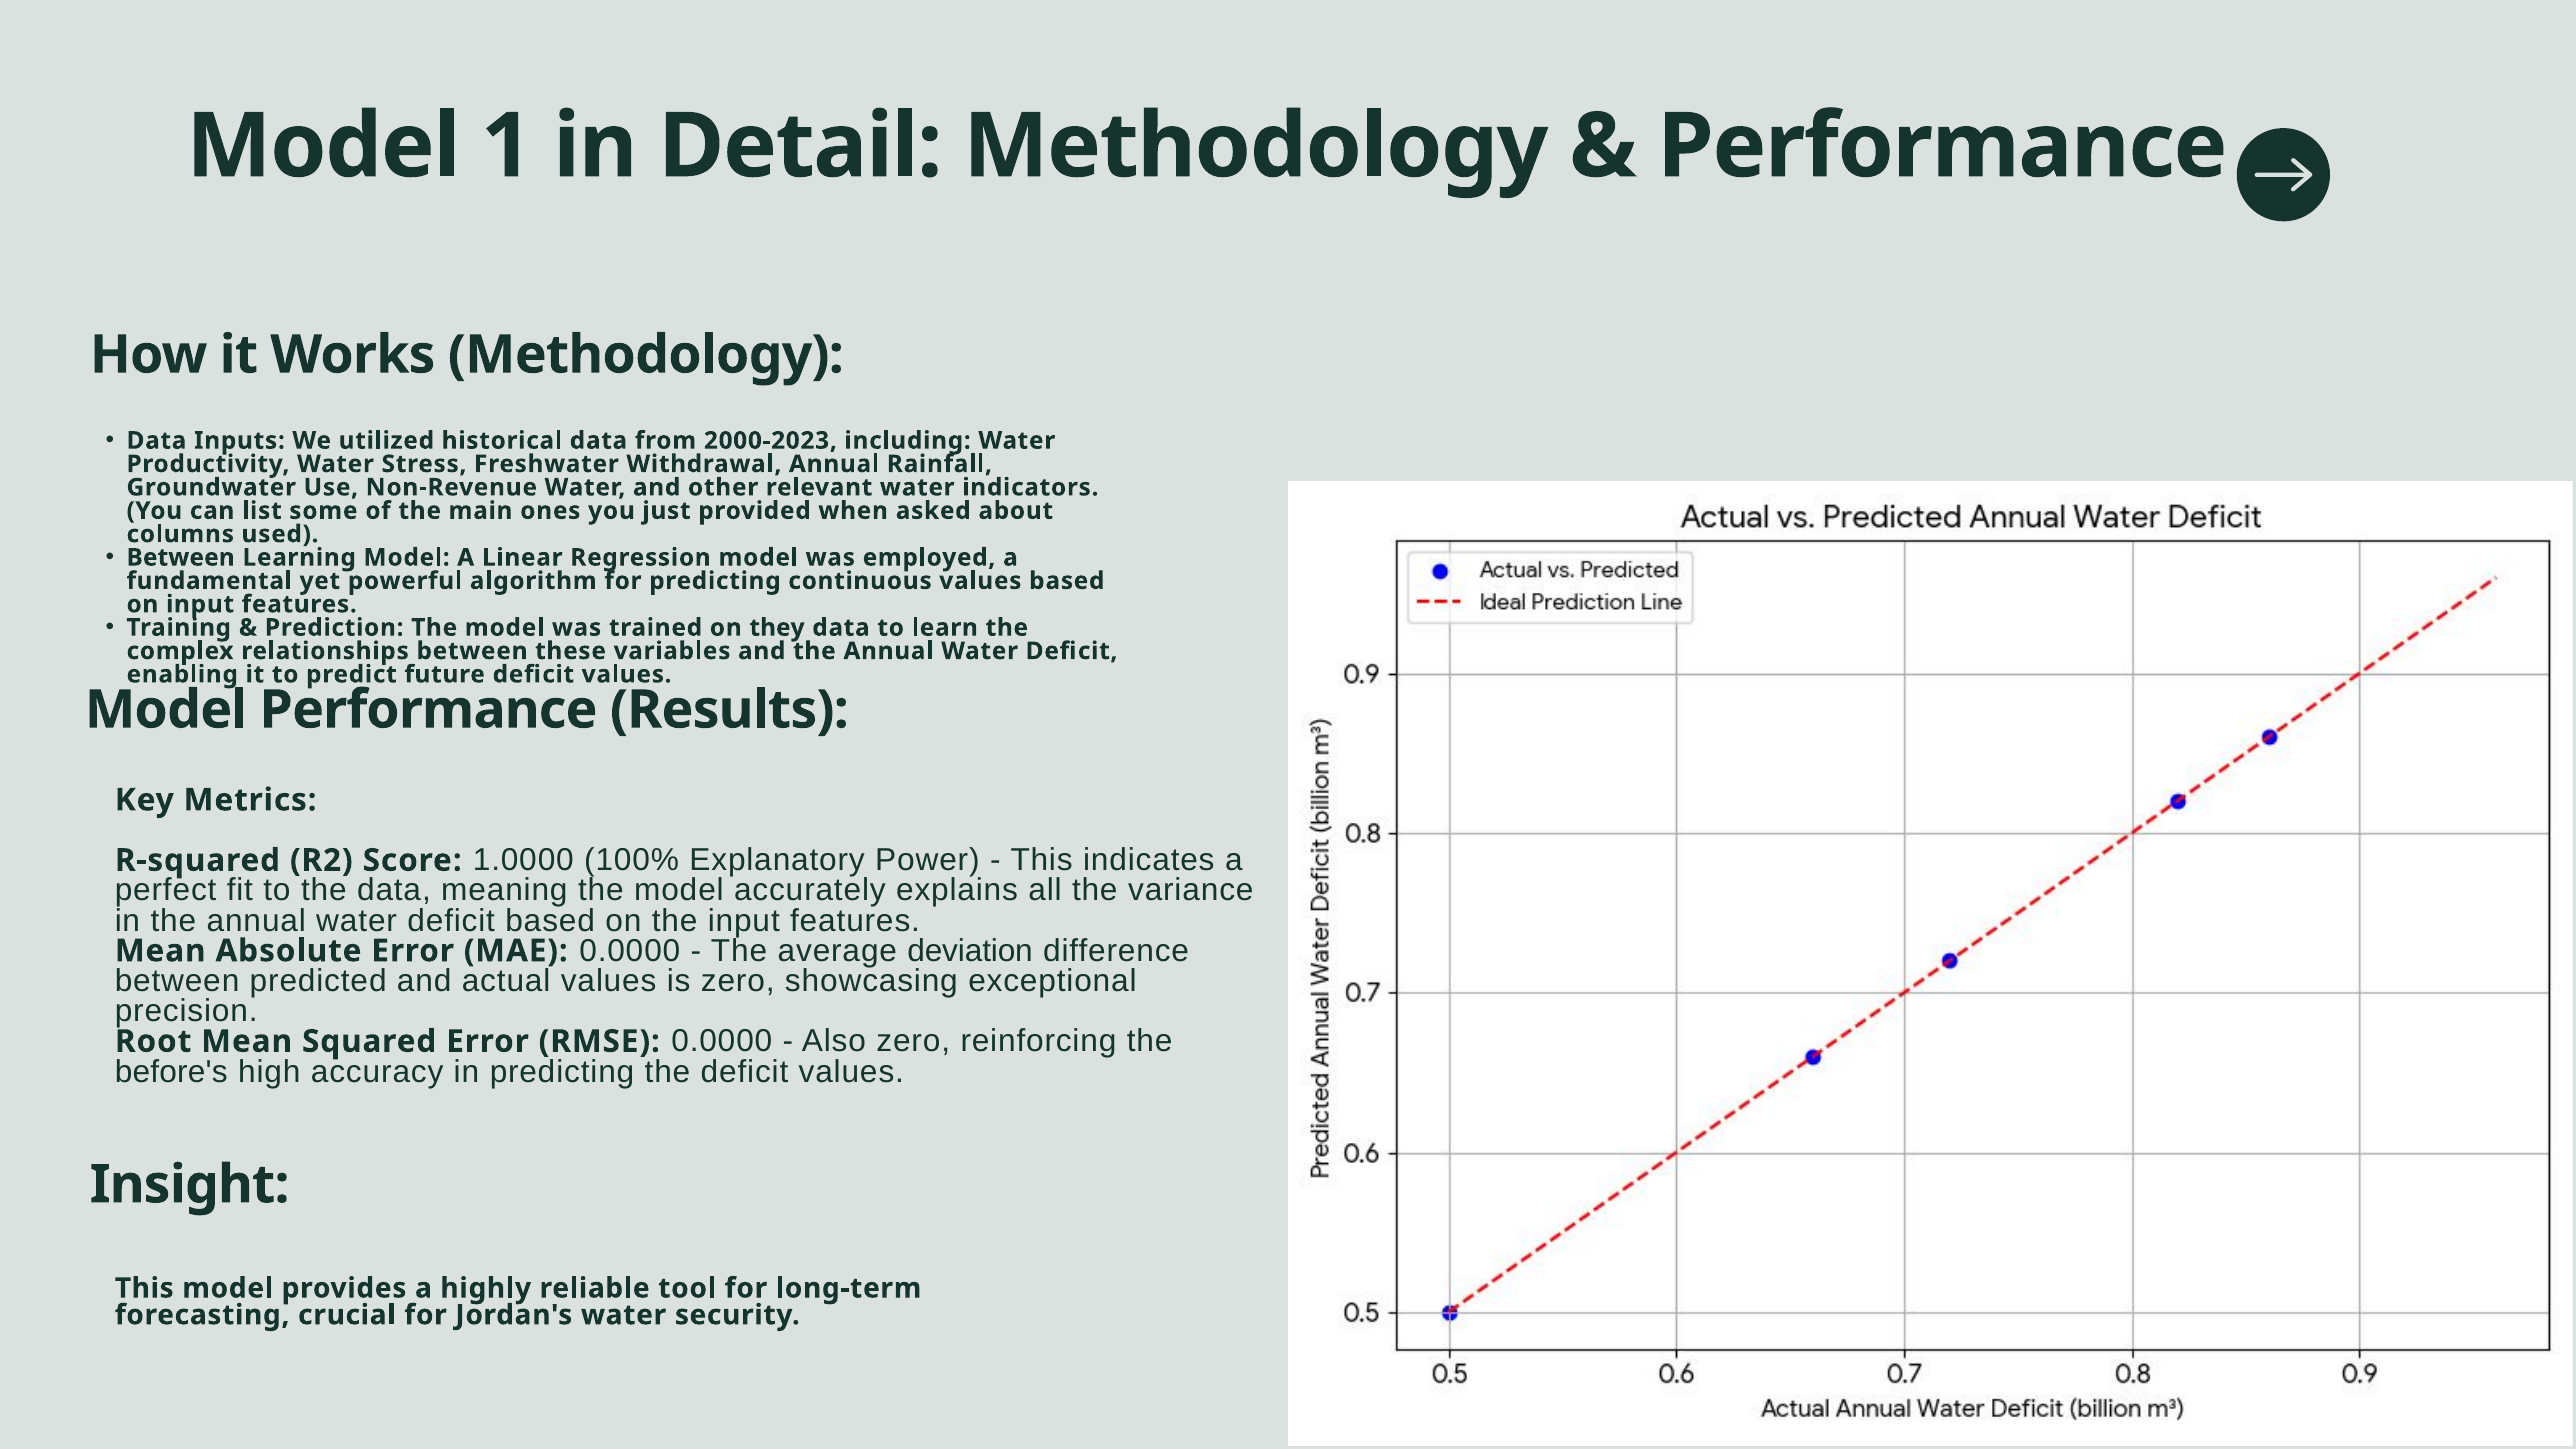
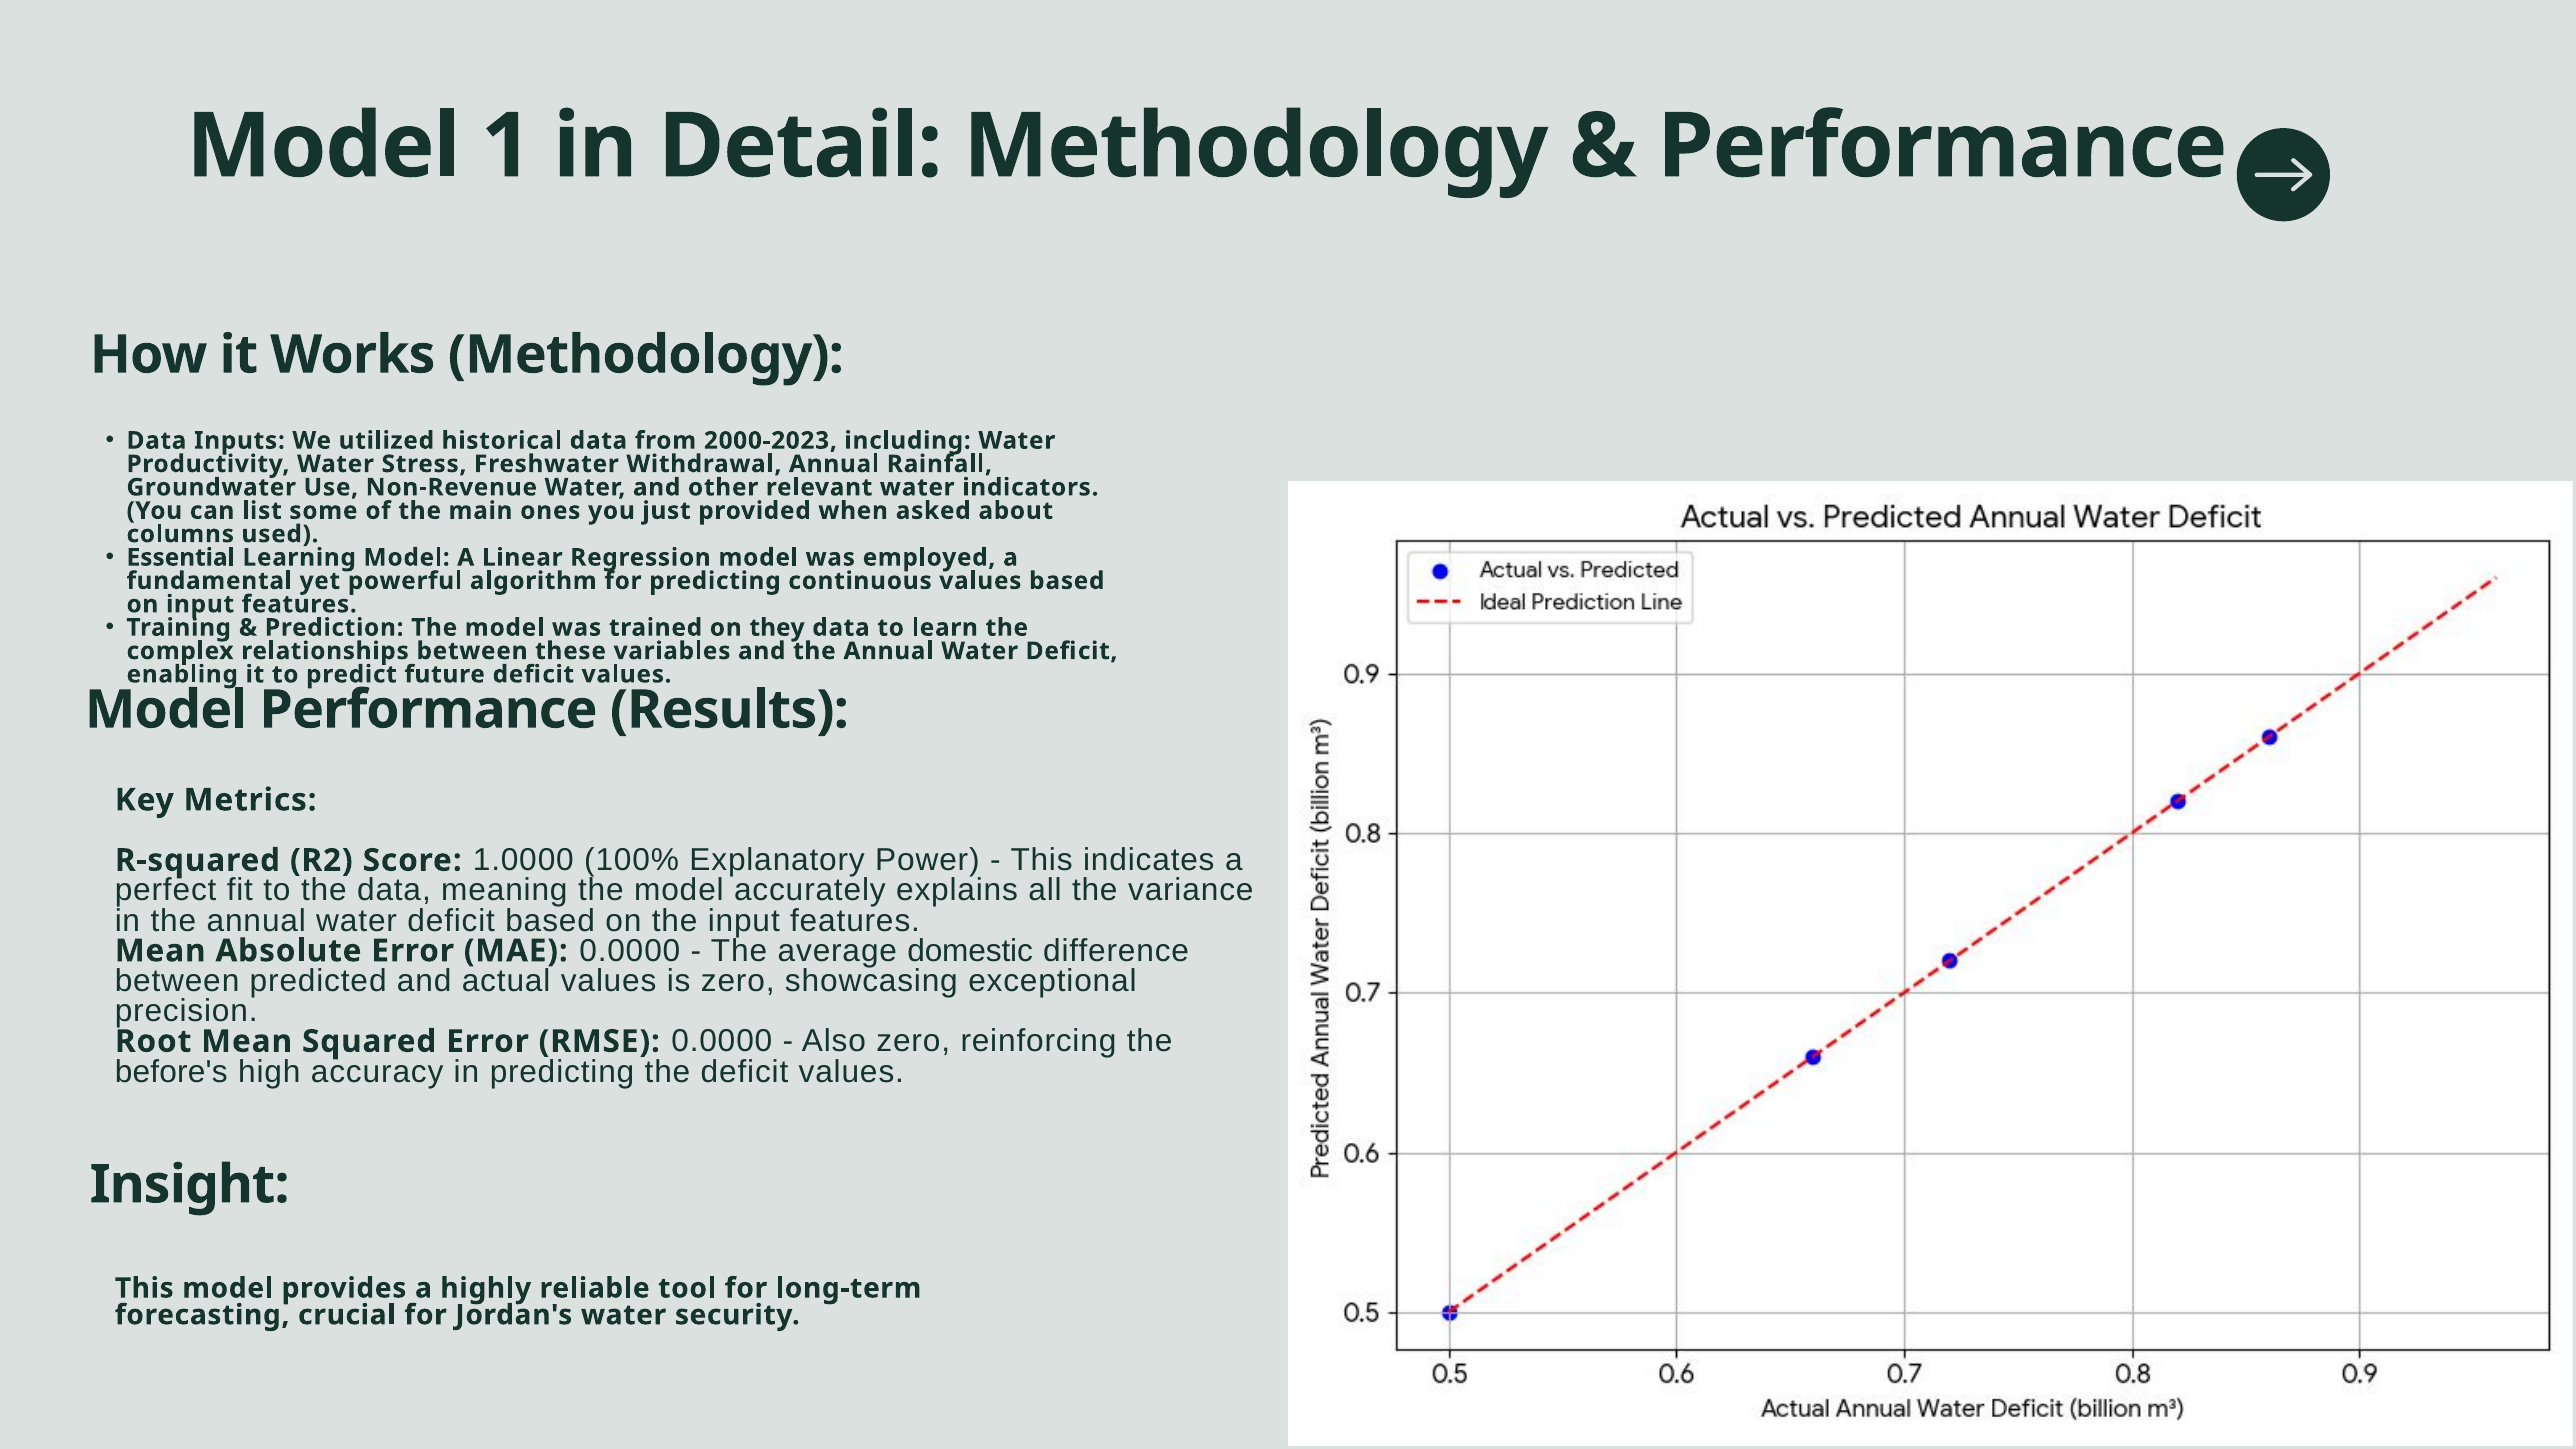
Between at (181, 558): Between -> Essential
deviation: deviation -> domestic
